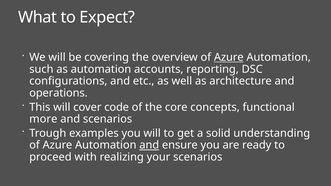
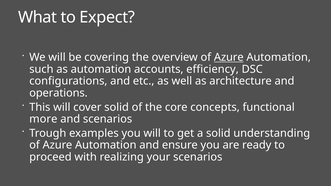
reporting: reporting -> efficiency
cover code: code -> solid
and at (149, 145) underline: present -> none
